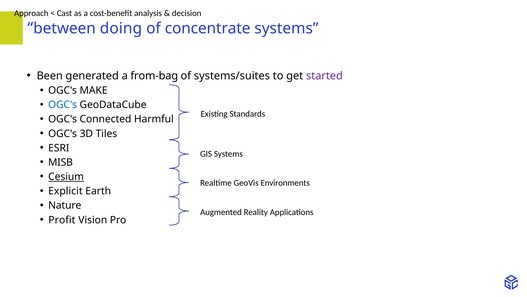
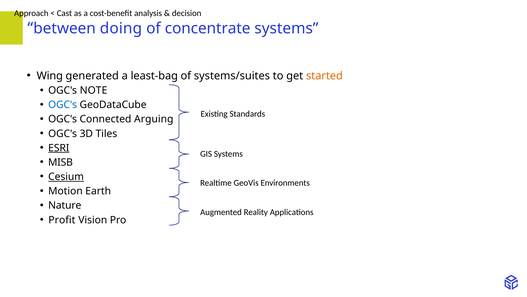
Been: Been -> Wing
from-bag: from-bag -> least-bag
started colour: purple -> orange
MAKE: MAKE -> NOTE
Harmful: Harmful -> Arguing
ESRI underline: none -> present
Explicit: Explicit -> Motion
